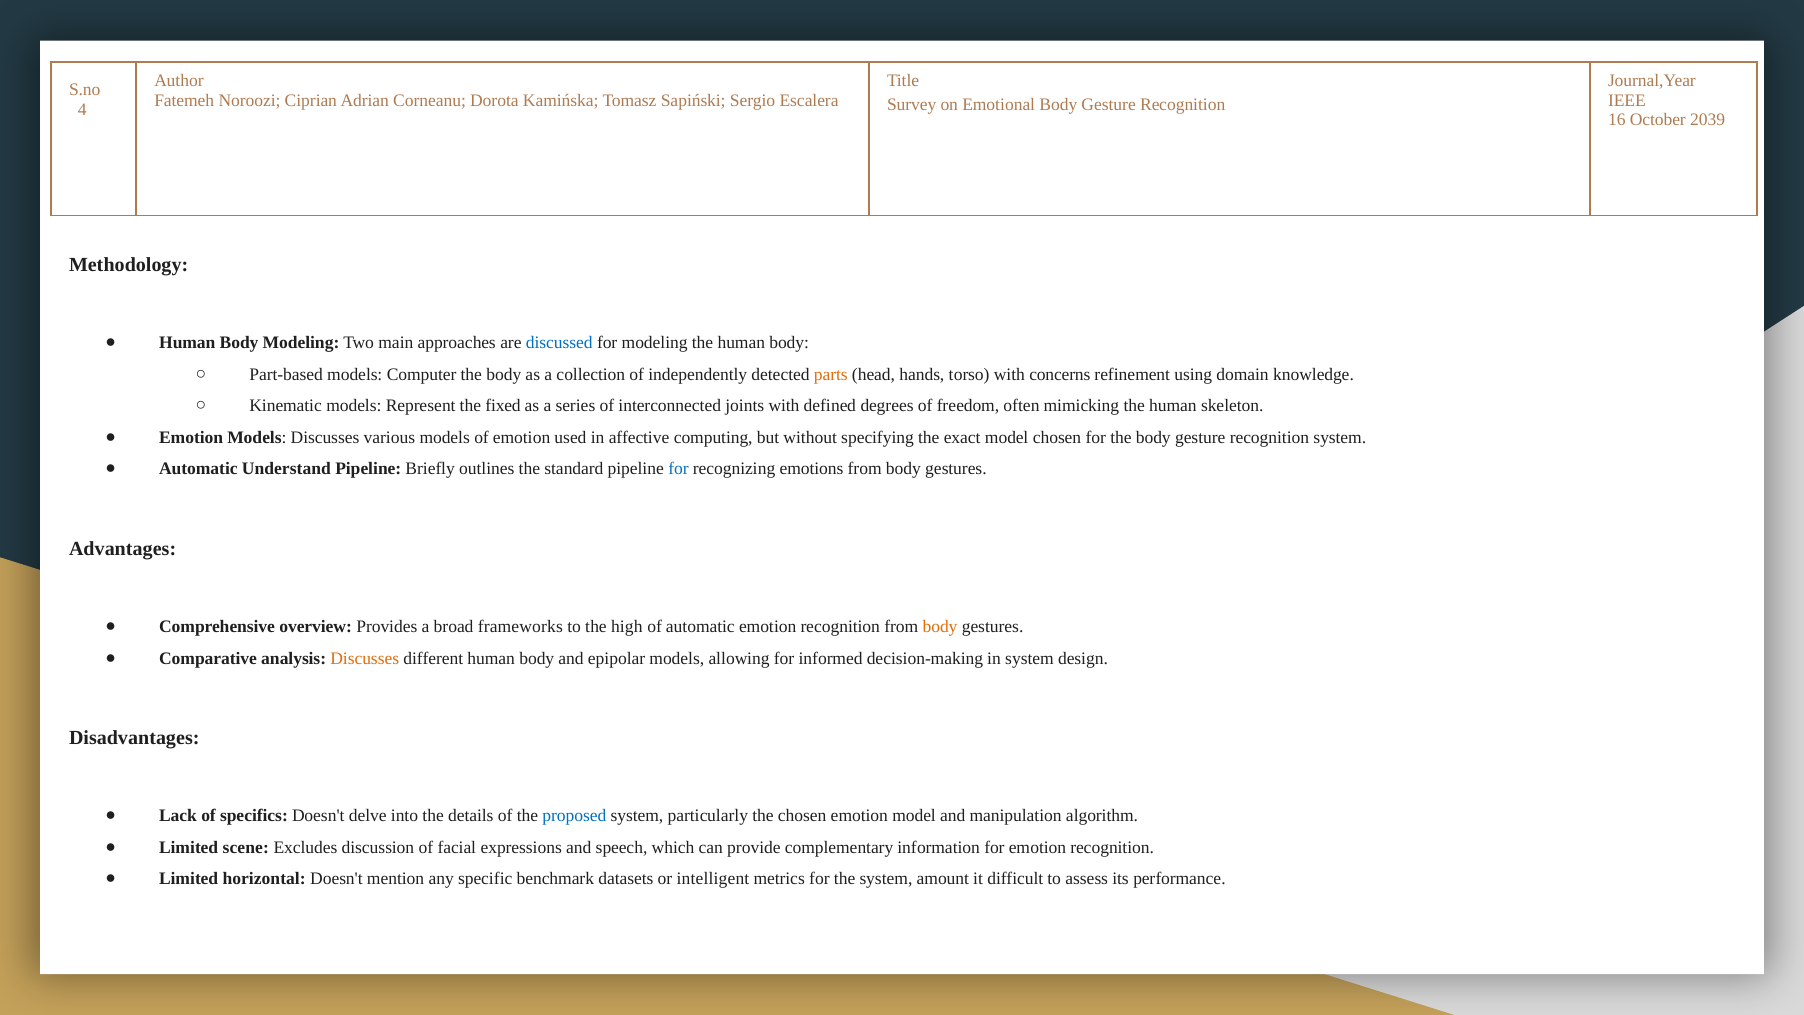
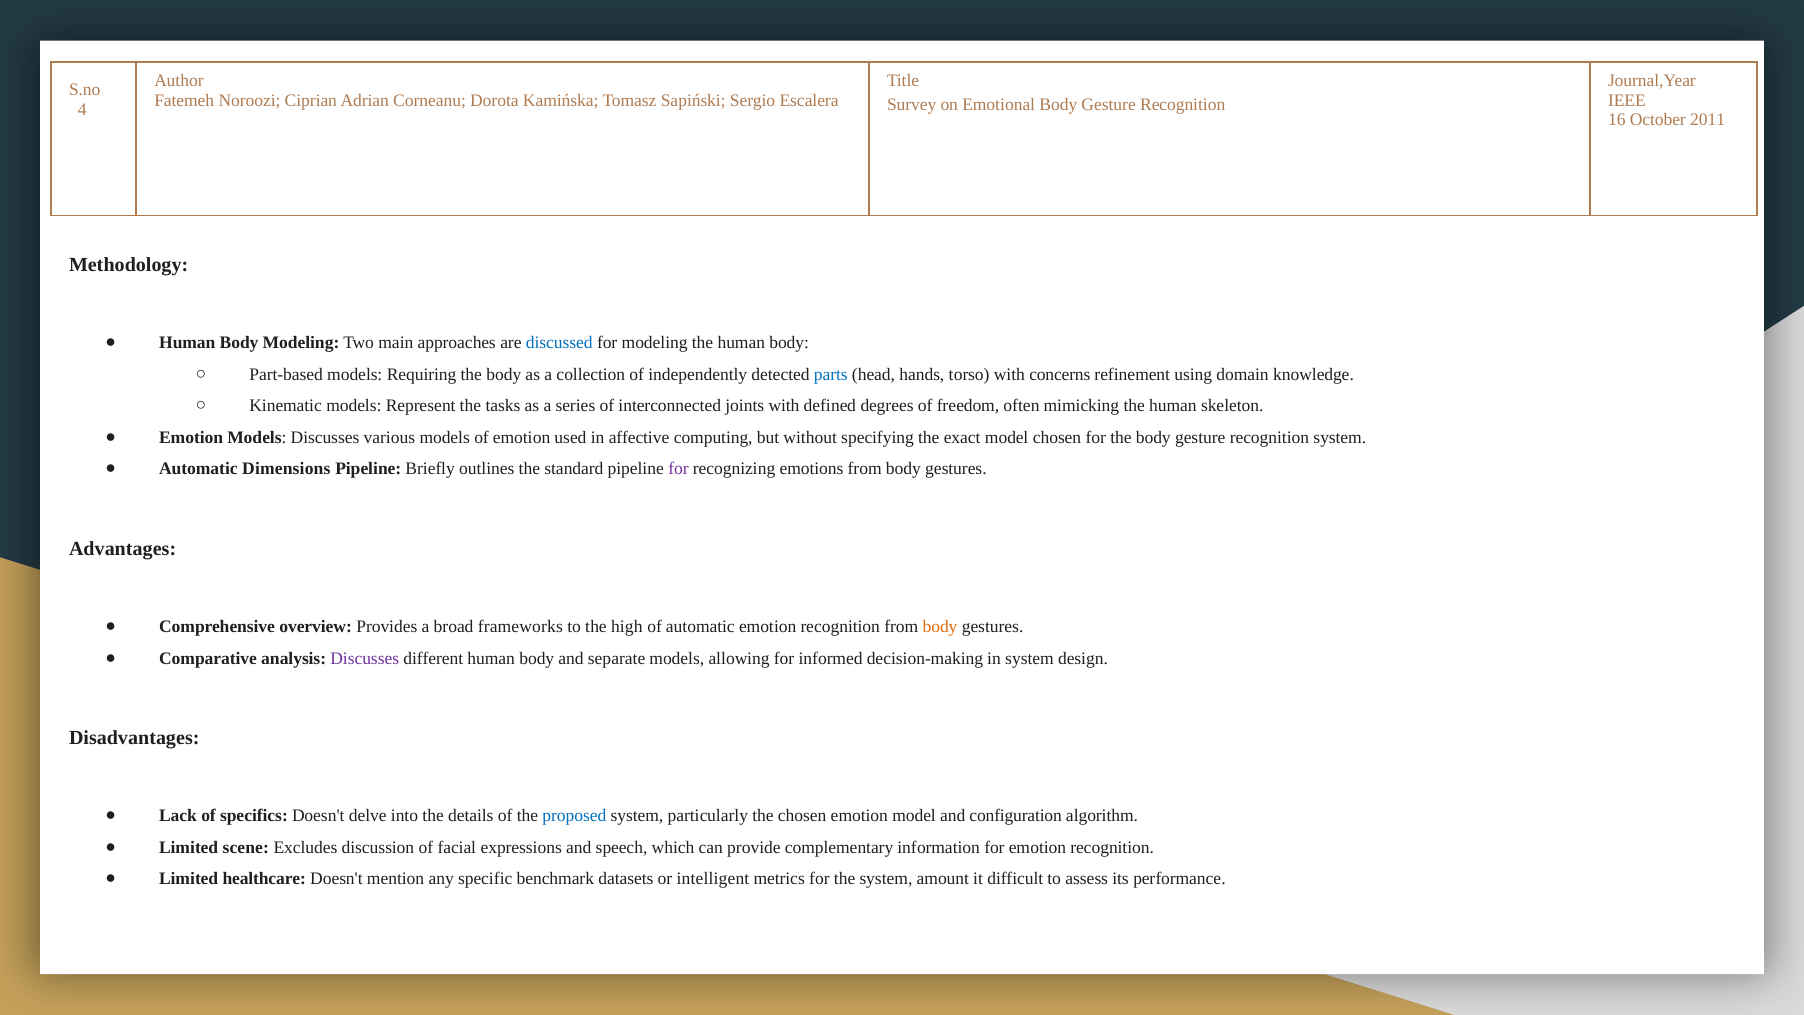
2039: 2039 -> 2011
Computer: Computer -> Requiring
parts colour: orange -> blue
fixed: fixed -> tasks
Understand: Understand -> Dimensions
for at (678, 469) colour: blue -> purple
Discusses at (365, 658) colour: orange -> purple
epipolar: epipolar -> separate
manipulation: manipulation -> configuration
horizontal: horizontal -> healthcare
